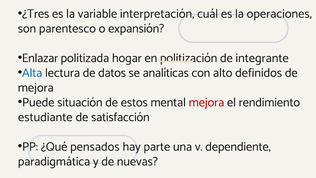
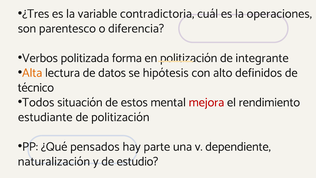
interpretación: interpretación -> contradictoria
expansión: expansión -> diferencia
Enlazar: Enlazar -> Verbos
hogar: hogar -> forma
Alta colour: blue -> orange
analíticas: analíticas -> hipótesis
mejora at (36, 87): mejora -> técnico
Puede: Puede -> Todos
de satisfacción: satisfacción -> politización
paradigmática: paradigmática -> naturalización
nuevas: nuevas -> estudio
